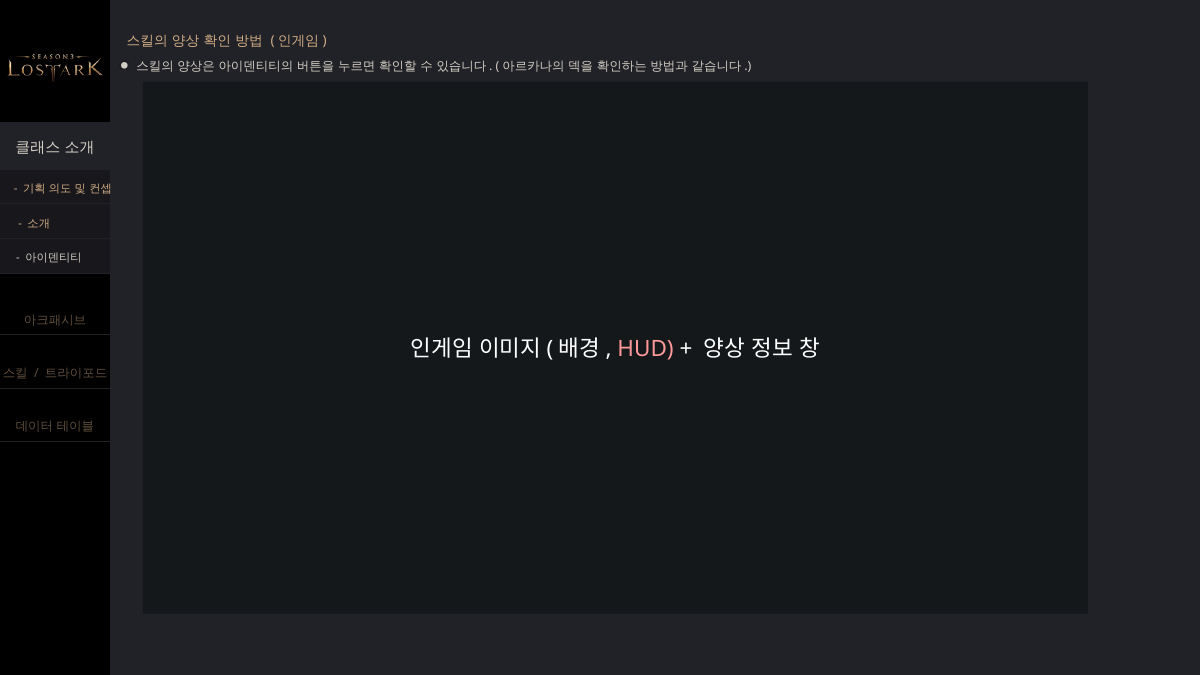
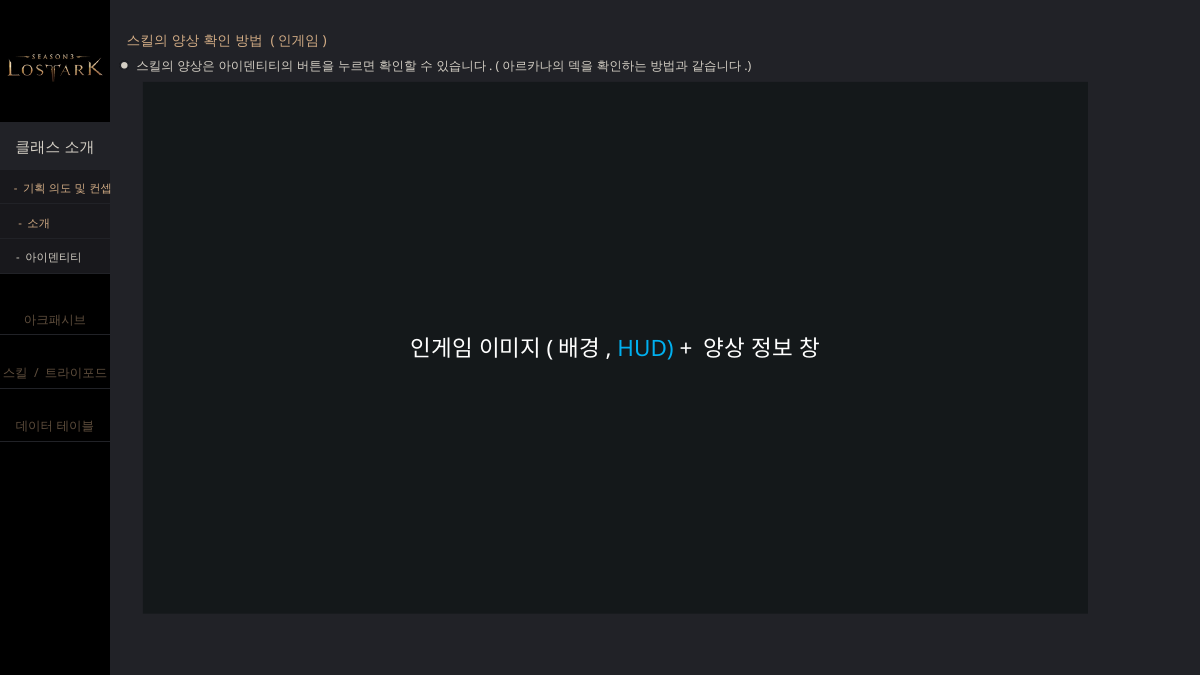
HUD colour: pink -> light blue
